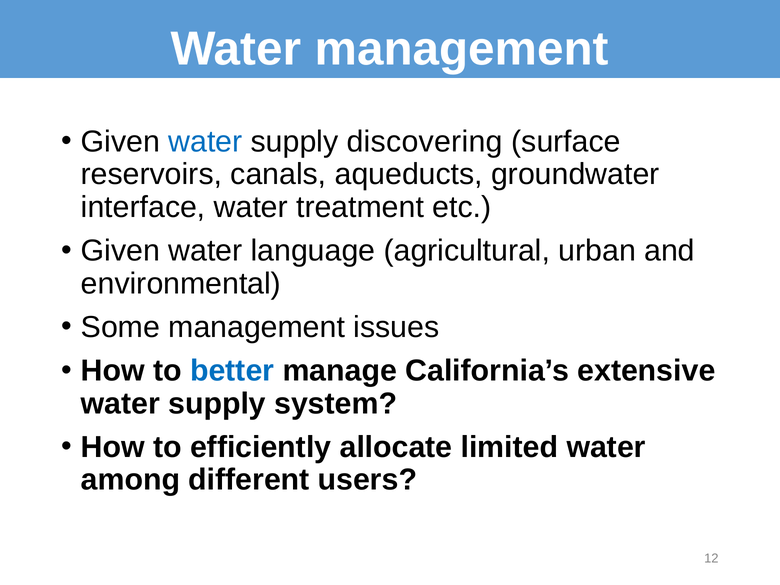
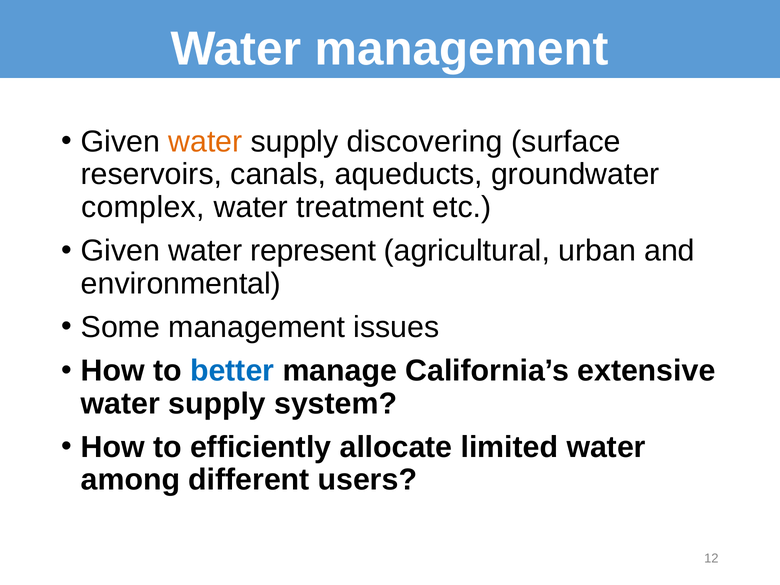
water at (205, 142) colour: blue -> orange
interface: interface -> complex
language: language -> represent
